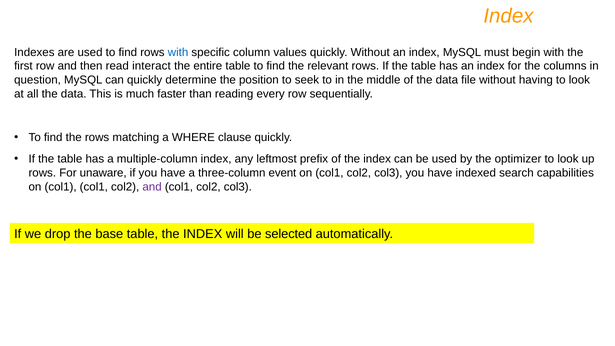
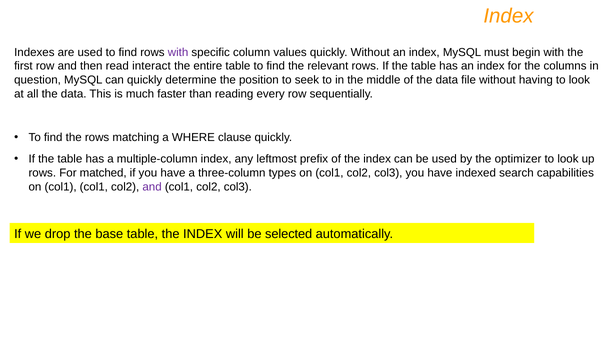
with at (178, 52) colour: blue -> purple
unaware: unaware -> matched
event: event -> types
